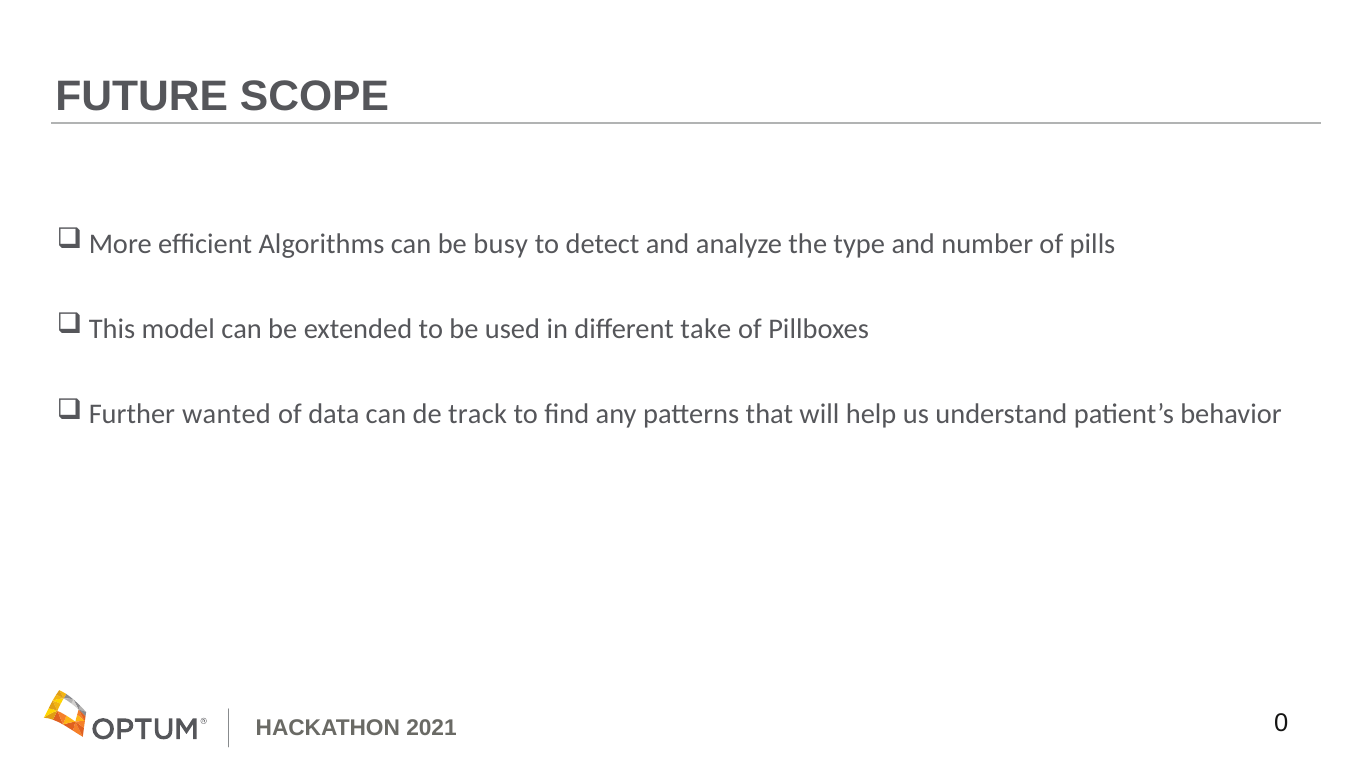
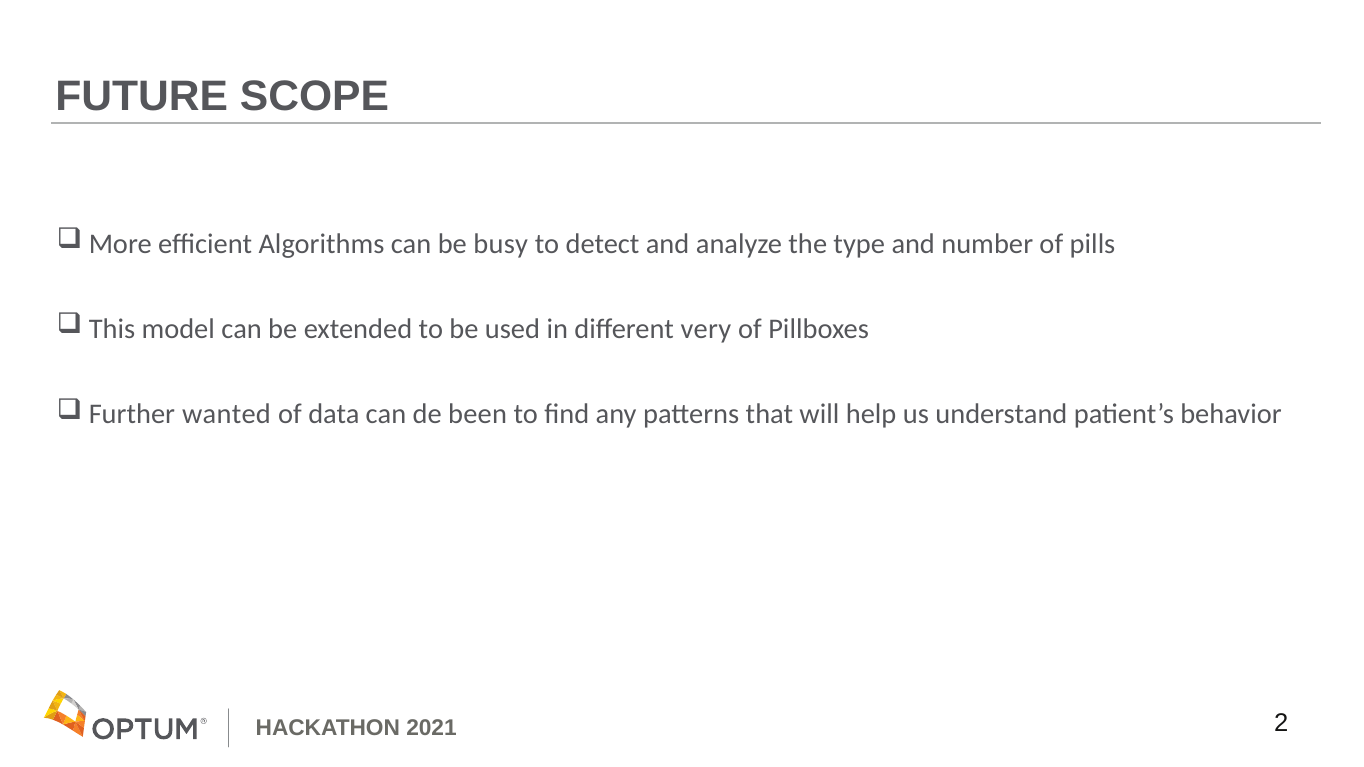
take: take -> very
track: track -> been
0: 0 -> 2
